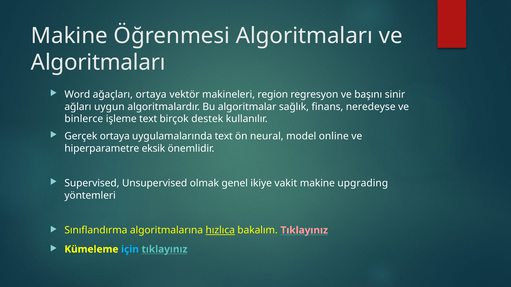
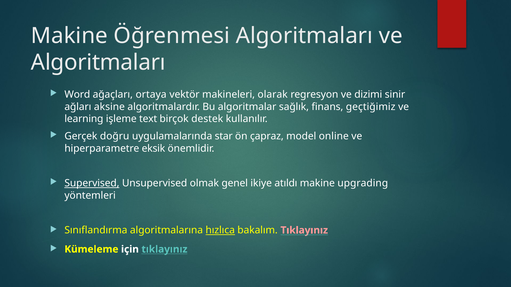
region: region -> olarak
başını: başını -> dizimi
uygun: uygun -> aksine
neredeyse: neredeyse -> geçtiğimiz
binlerce: binlerce -> learning
Gerçek ortaya: ortaya -> doğru
uygulamalarında text: text -> star
neural: neural -> çapraz
Supervised underline: none -> present
vakit: vakit -> atıldı
için colour: light blue -> white
